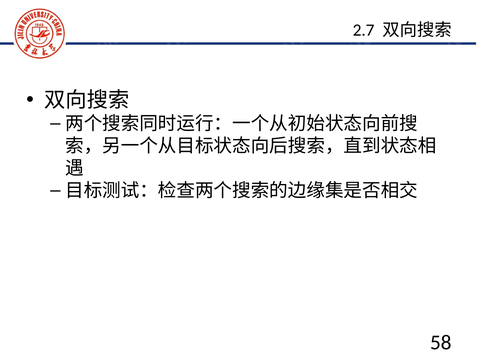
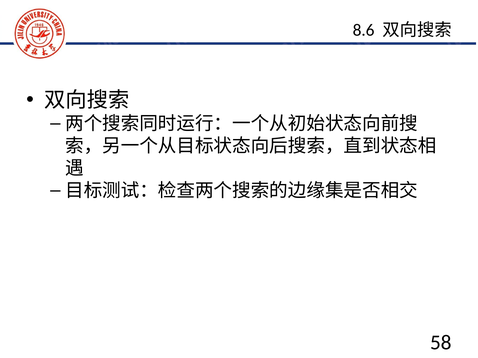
2.7: 2.7 -> 8.6
